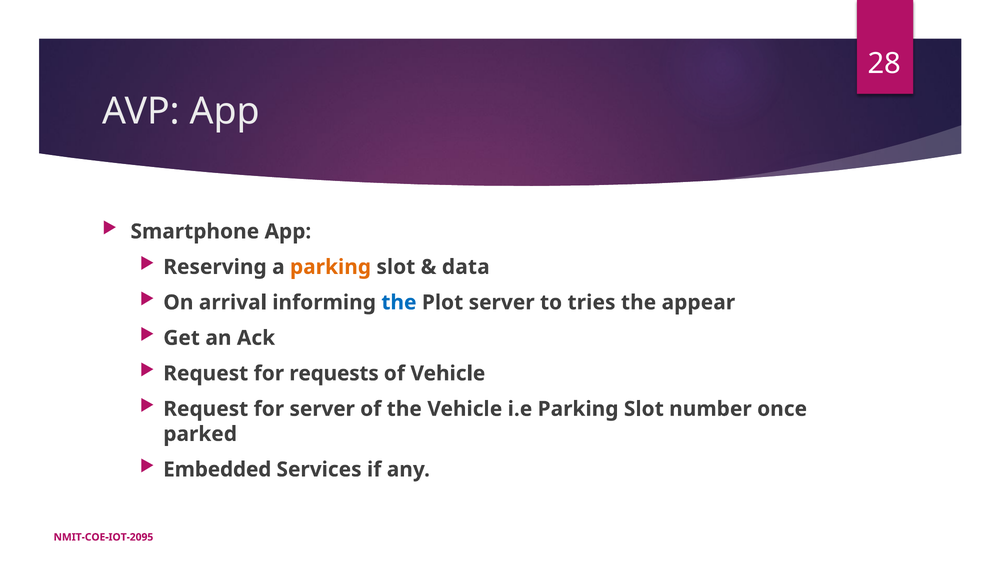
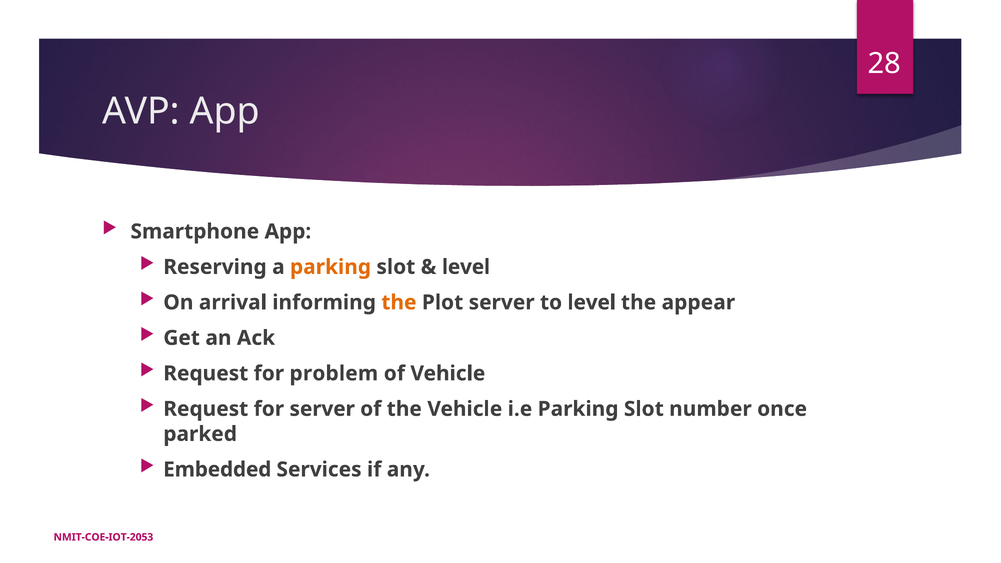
data at (466, 267): data -> level
the at (399, 303) colour: blue -> orange
to tries: tries -> level
requests: requests -> problem
NMIT-COE-IOT-2095: NMIT-COE-IOT-2095 -> NMIT-COE-IOT-2053
